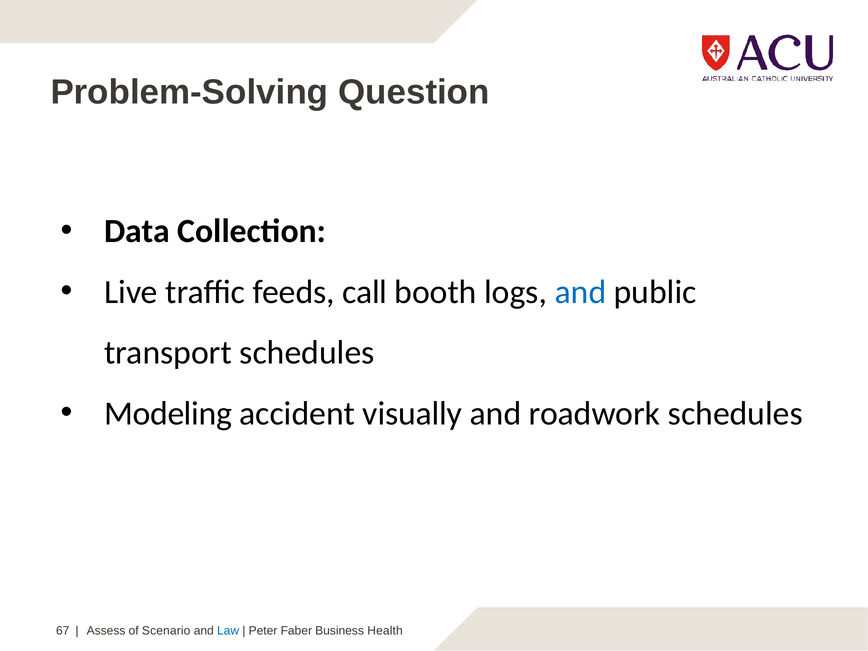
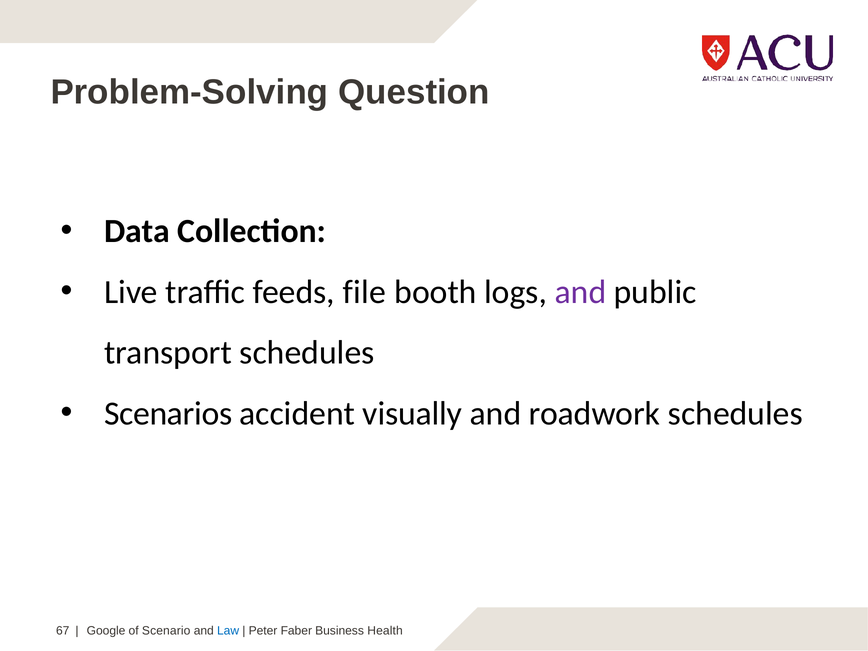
call: call -> file
and at (580, 292) colour: blue -> purple
Modeling: Modeling -> Scenarios
Assess: Assess -> Google
